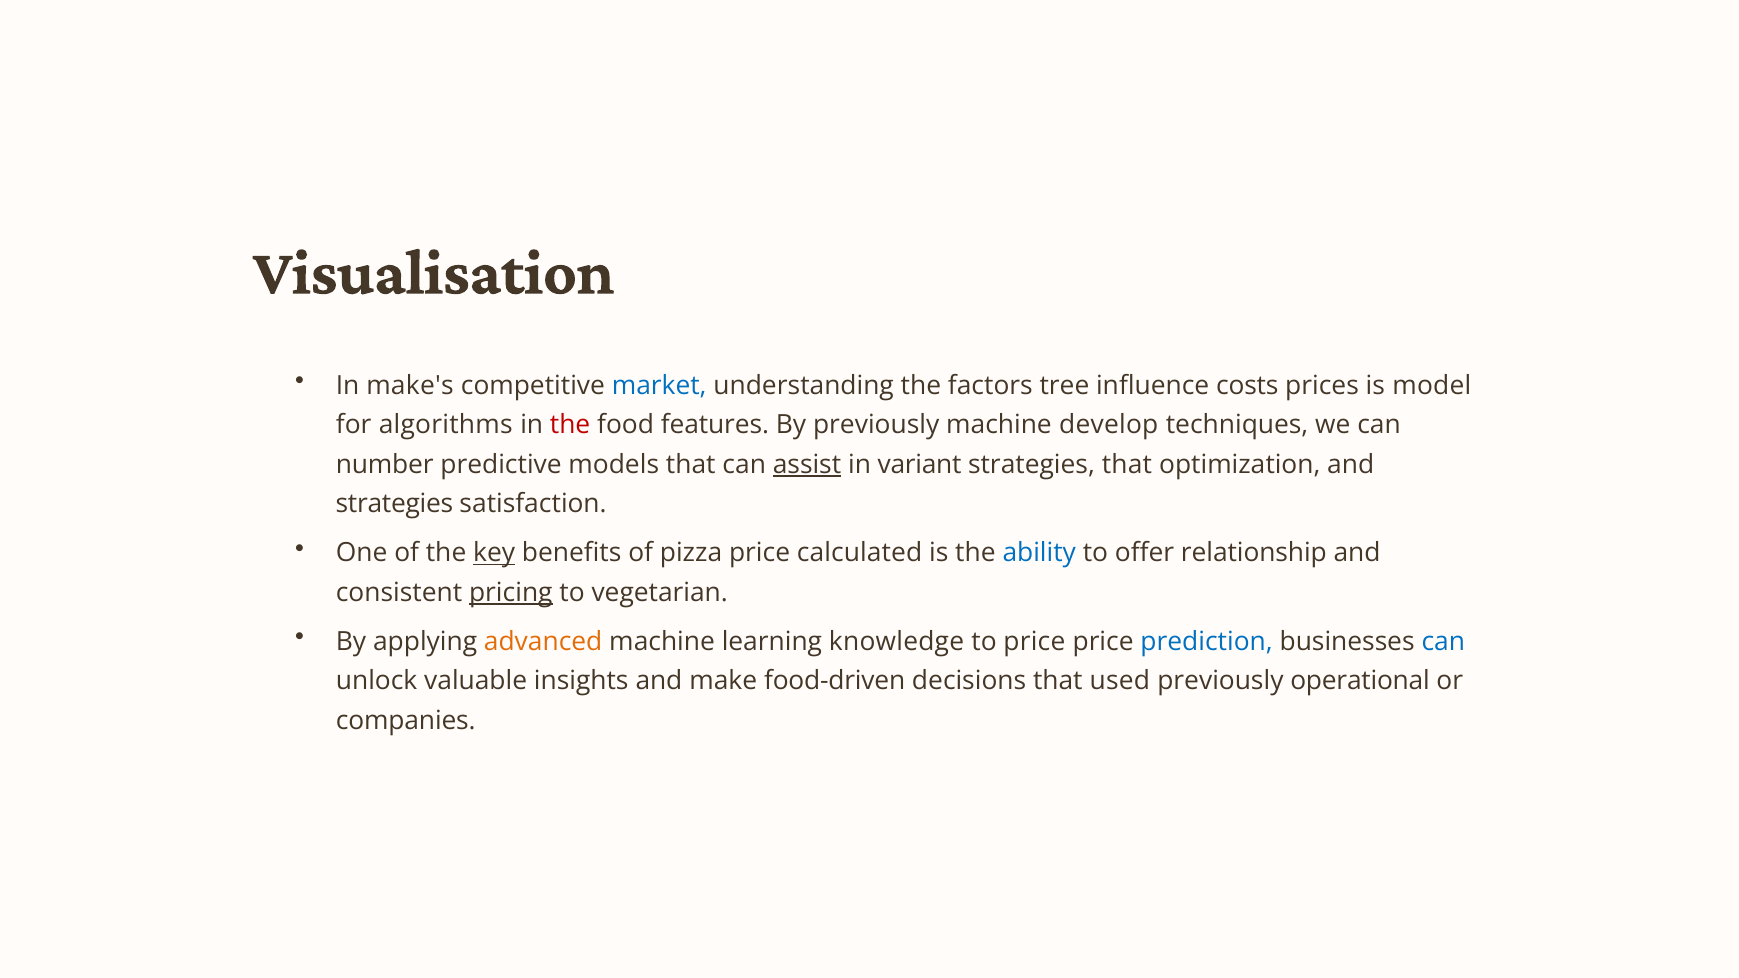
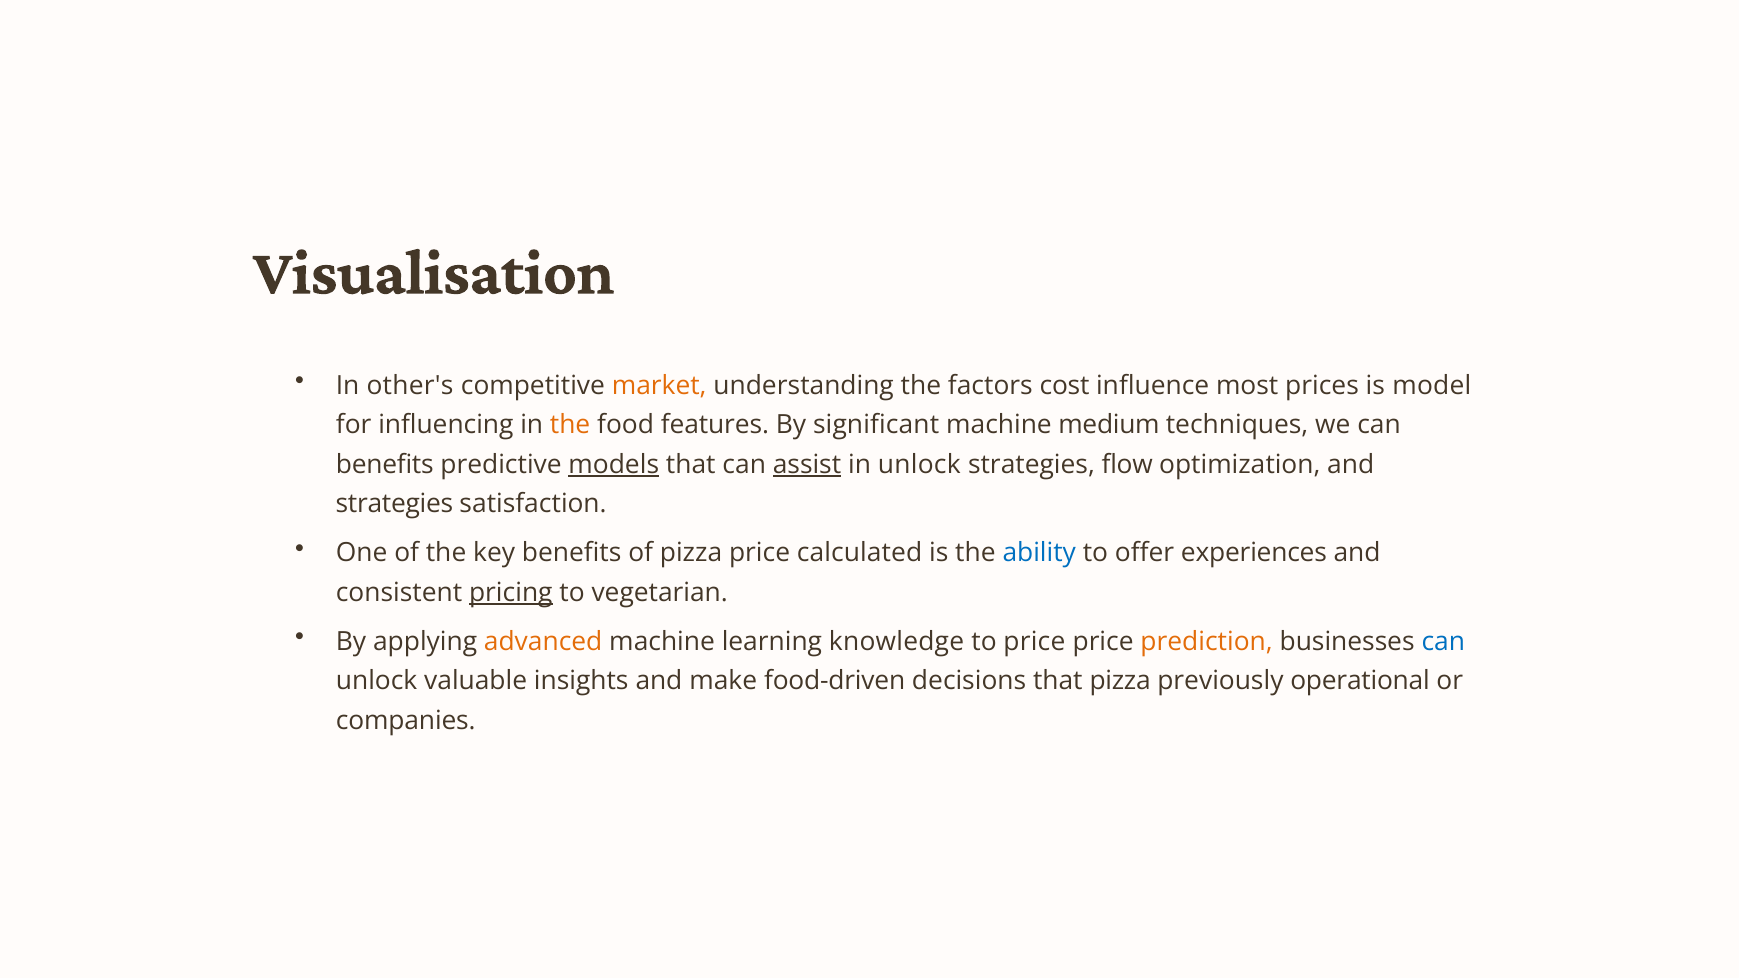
make's: make's -> other's
market colour: blue -> orange
tree: tree -> cost
costs: costs -> most
algorithms: algorithms -> influencing
the at (570, 425) colour: red -> orange
By previously: previously -> significant
develop: develop -> medium
number at (385, 465): number -> benefits
models underline: none -> present
in variant: variant -> unlock
strategies that: that -> flow
key underline: present -> none
relationship: relationship -> experiences
prediction colour: blue -> orange
that used: used -> pizza
